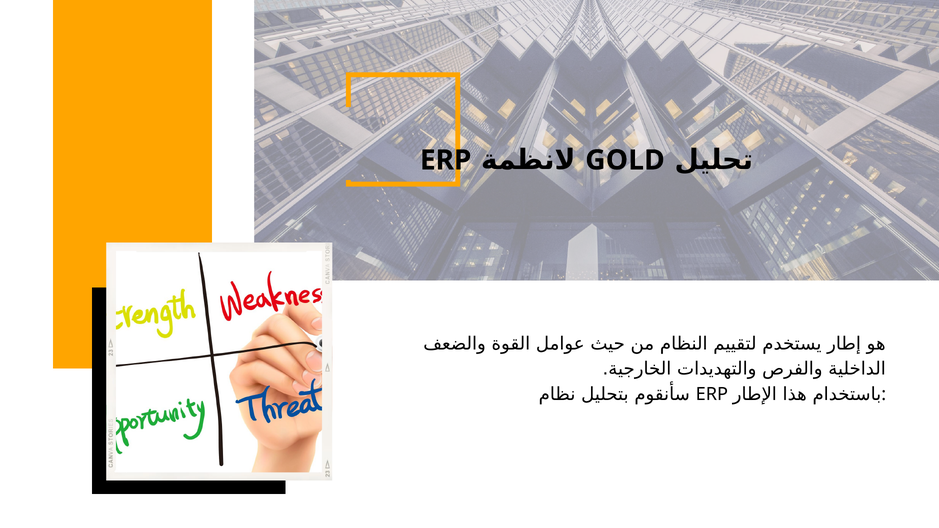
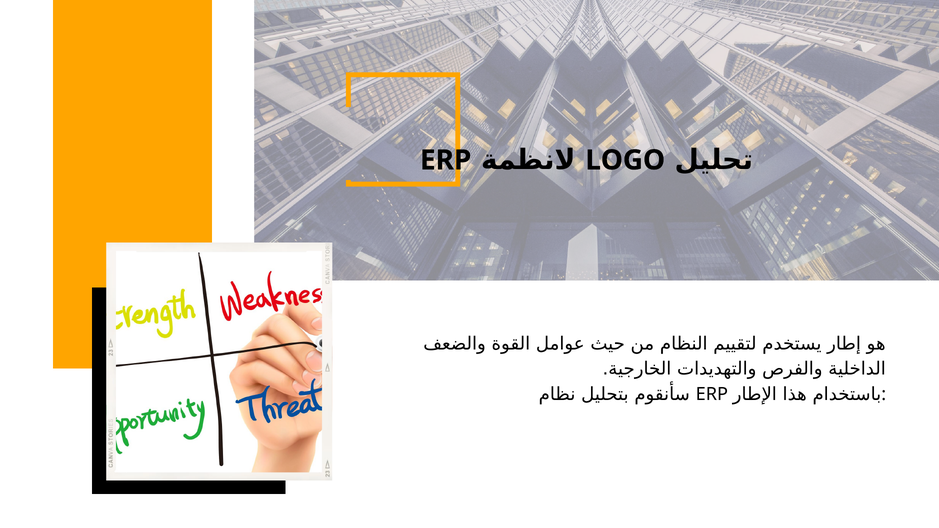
GOLD: GOLD -> LOGO
